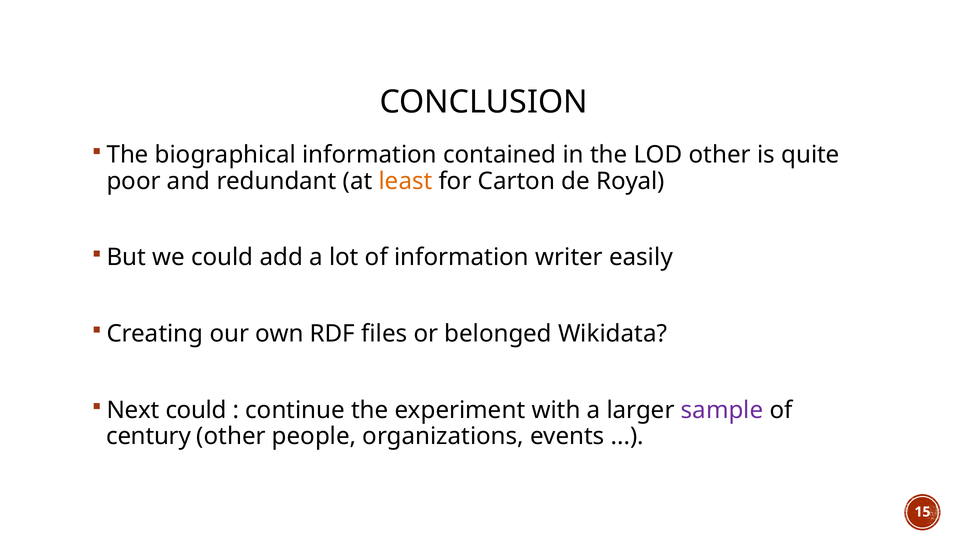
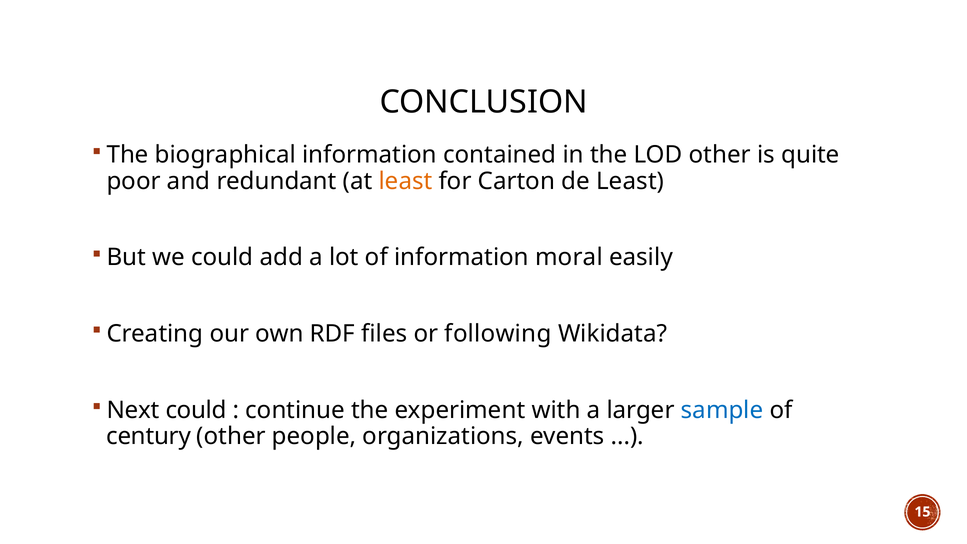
de Royal: Royal -> Least
writer: writer -> moral
belonged: belonged -> following
sample colour: purple -> blue
